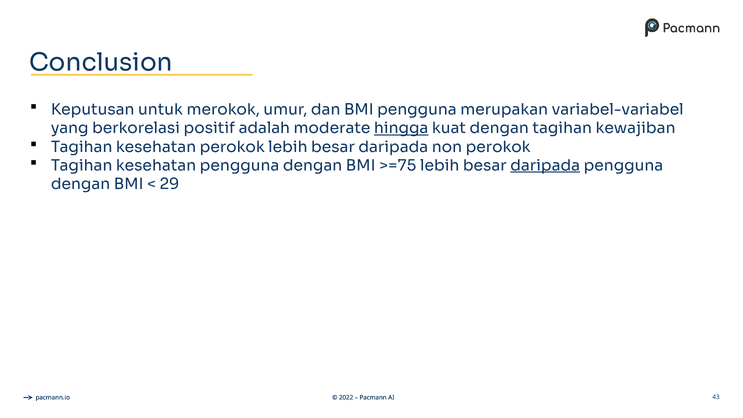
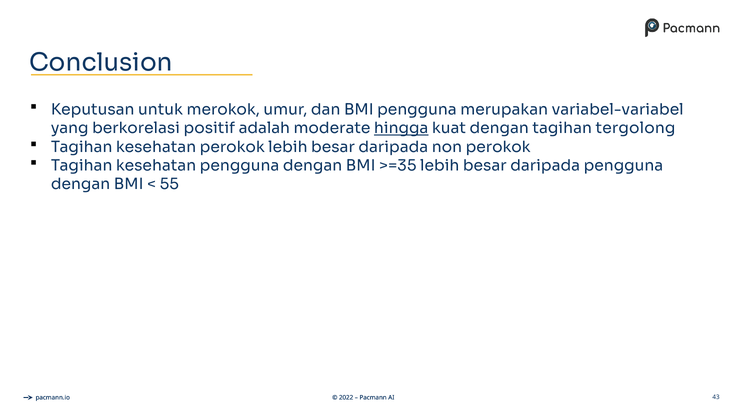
kewajiban: kewajiban -> tergolong
>=75: >=75 -> >=35
daripada at (545, 165) underline: present -> none
29: 29 -> 55
